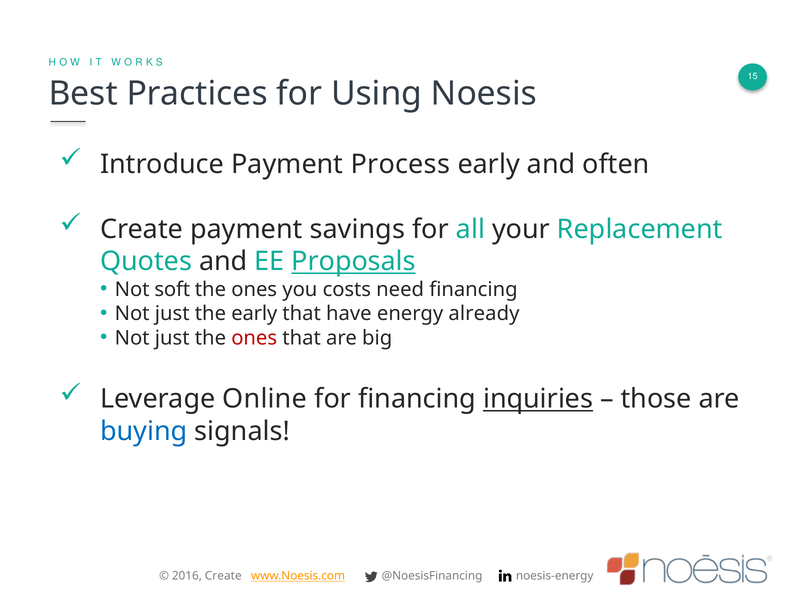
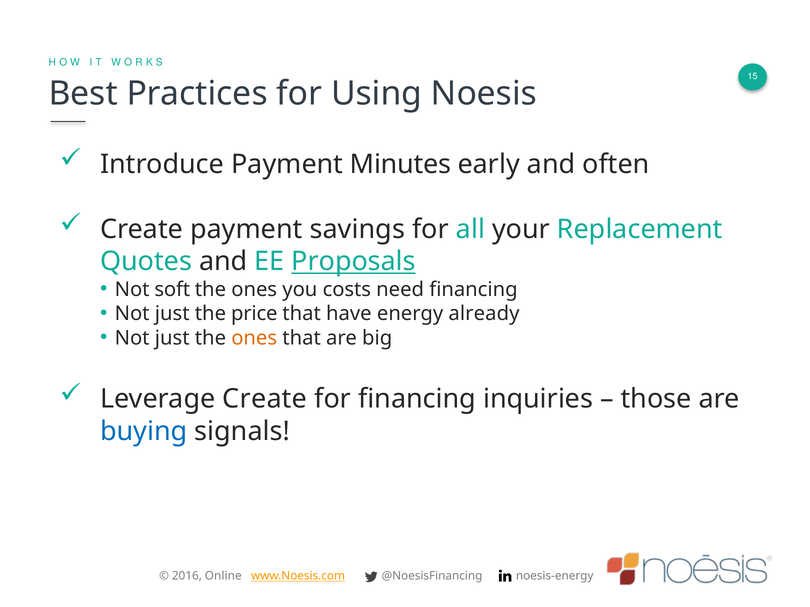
Process: Process -> Minutes
the early: early -> price
ones at (254, 338) colour: red -> orange
Leverage Online: Online -> Create
inquiries underline: present -> none
Create at (223, 576): Create -> Online
